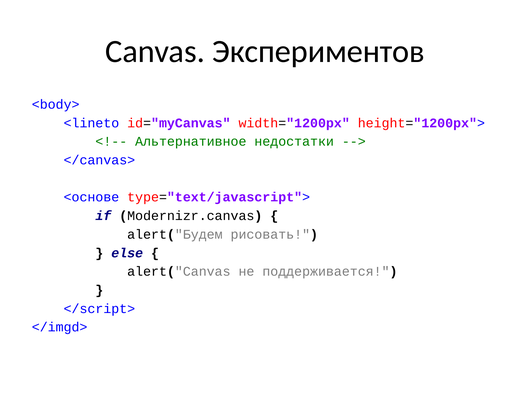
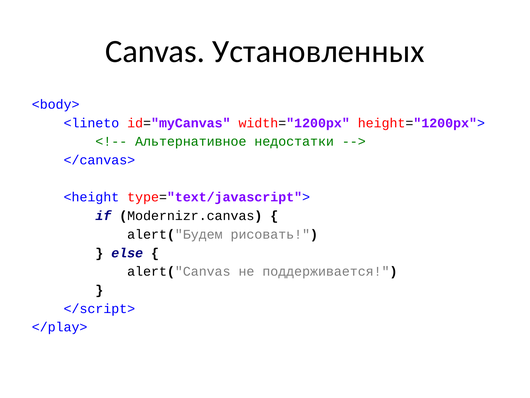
Экспериментов: Экспериментов -> Установленных
<основе: <основе -> <height
</imgd>: </imgd> -> </play>
